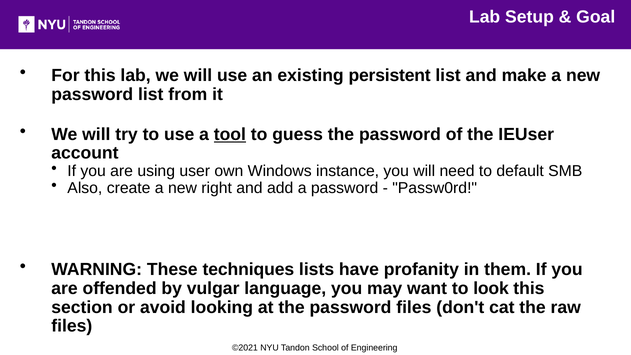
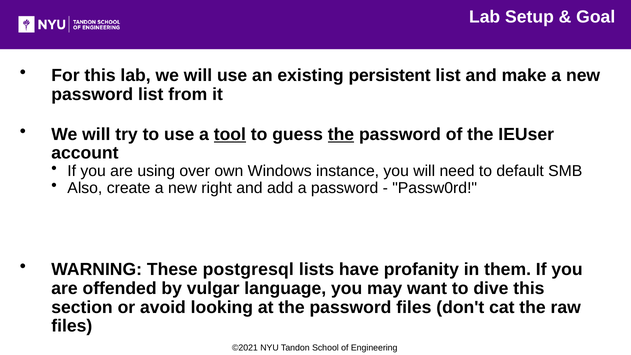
the at (341, 134) underline: none -> present
user: user -> over
techniques: techniques -> postgresql
look: look -> dive
